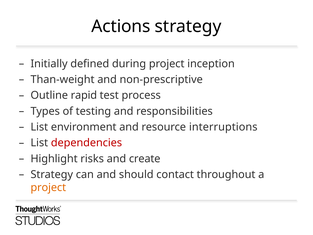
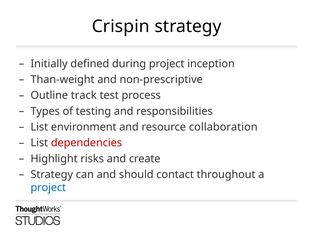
Actions: Actions -> Crispin
rapid: rapid -> track
interruptions: interruptions -> collaboration
project at (48, 187) colour: orange -> blue
